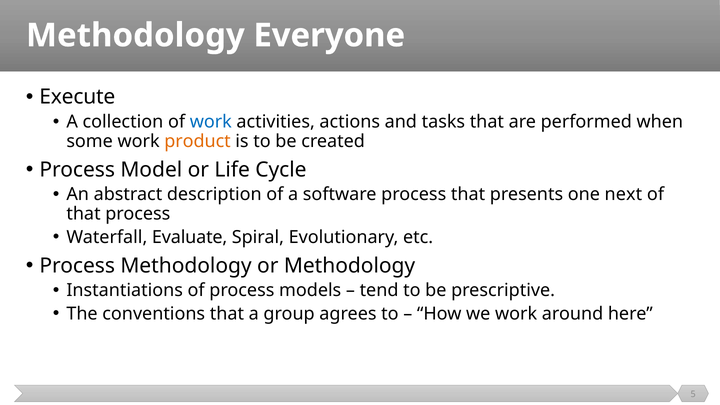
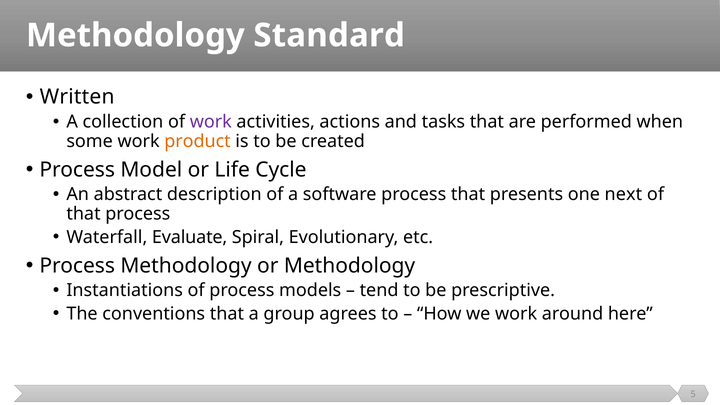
Everyone: Everyone -> Standard
Execute: Execute -> Written
work at (211, 122) colour: blue -> purple
